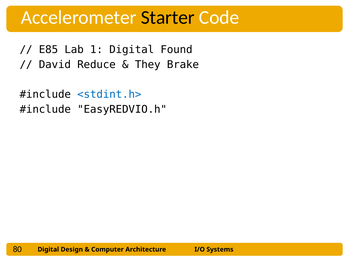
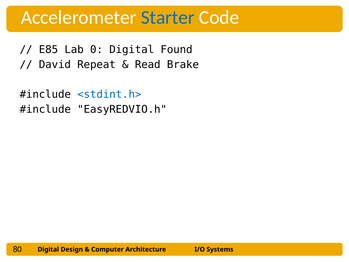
Starter colour: black -> blue
1: 1 -> 0
Reduce: Reduce -> Repeat
They: They -> Read
